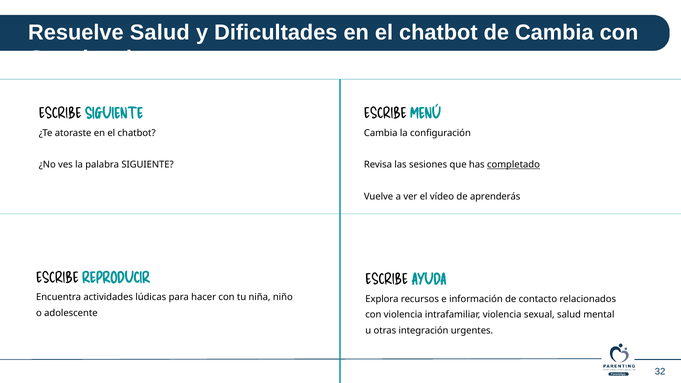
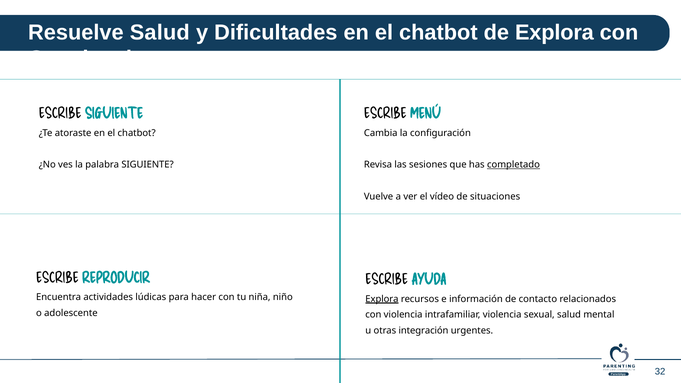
de Cambia: Cambia -> Explora
aprenderás: aprenderás -> situaciones
Explora at (382, 299) underline: none -> present
